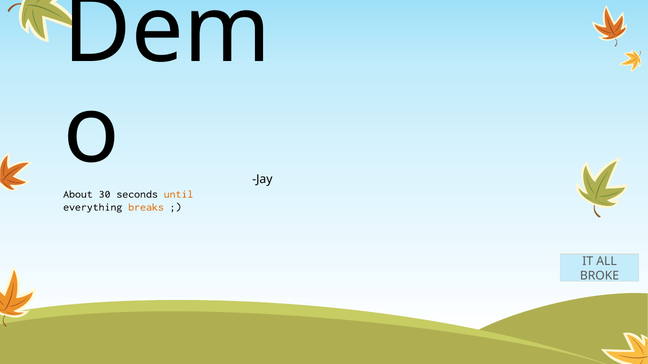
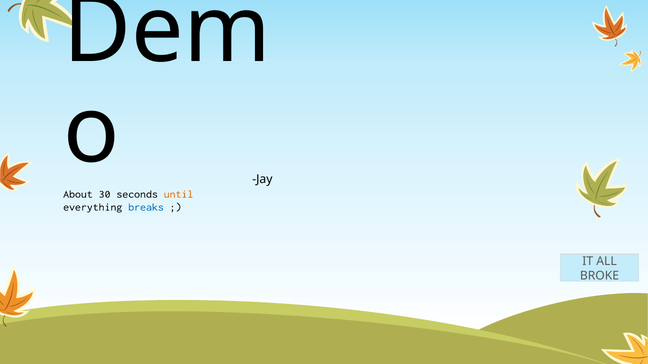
breaks colour: orange -> blue
